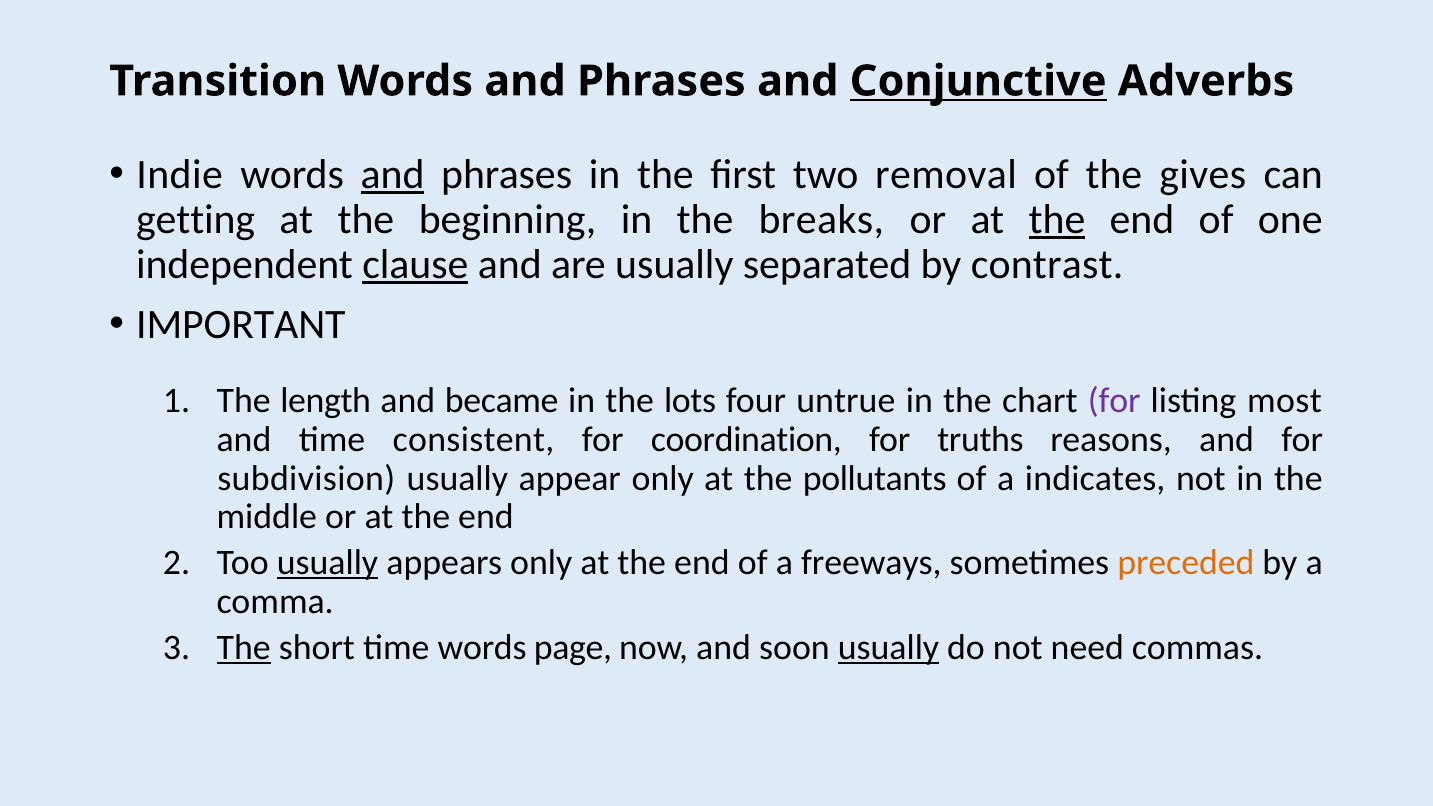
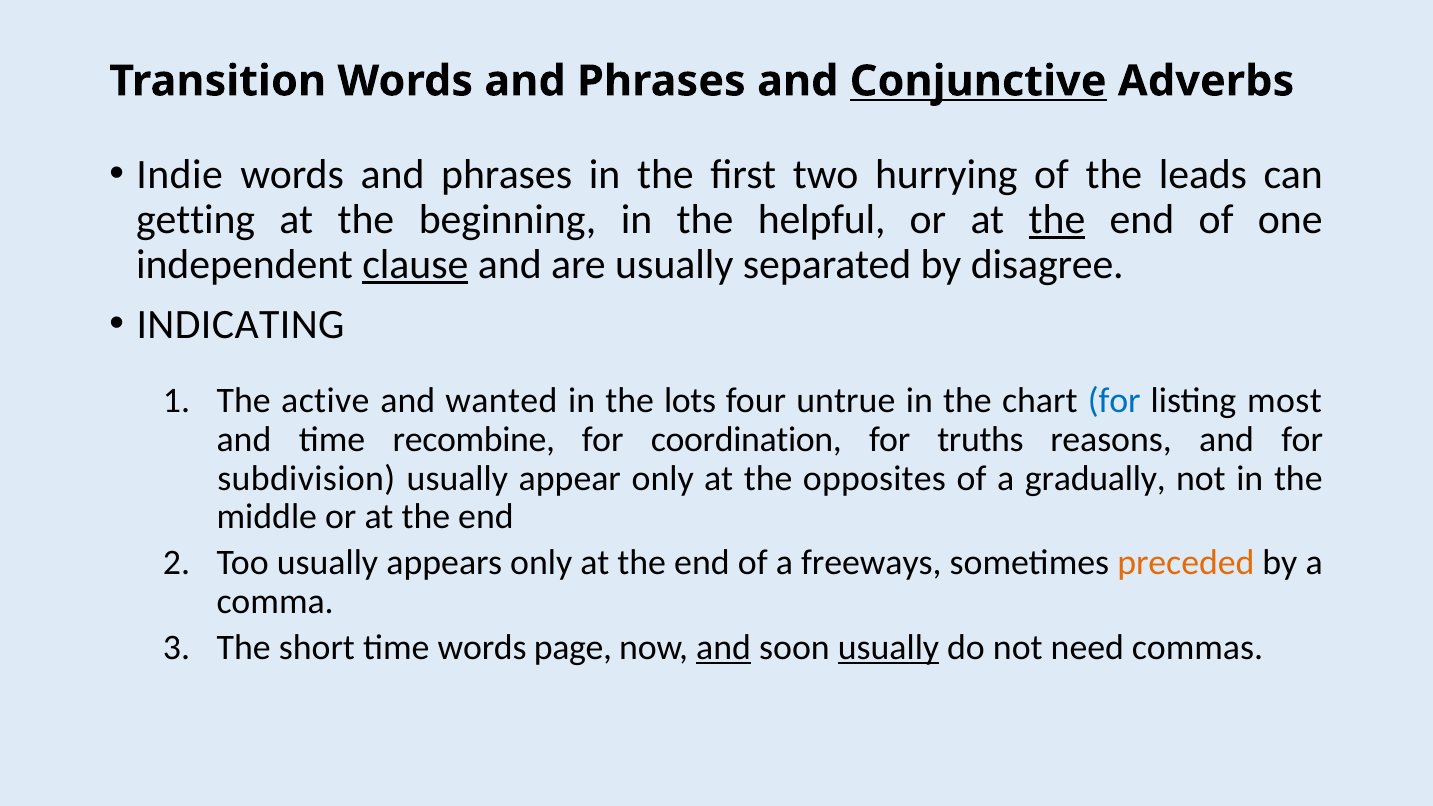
and at (393, 174) underline: present -> none
removal: removal -> hurrying
gives: gives -> leads
breaks: breaks -> helpful
contrast: contrast -> disagree
IMPORTANT: IMPORTANT -> INDICATING
length: length -> active
became: became -> wanted
for at (1114, 401) colour: purple -> blue
consistent: consistent -> recombine
pollutants: pollutants -> opposites
indicates: indicates -> gradually
usually at (327, 563) underline: present -> none
The at (244, 648) underline: present -> none
and at (724, 648) underline: none -> present
